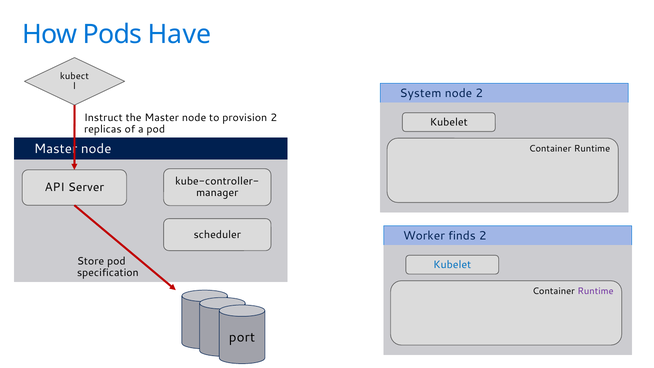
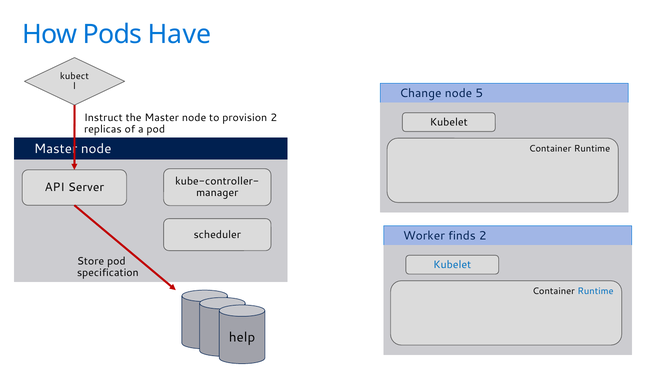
System: System -> Change
node 2: 2 -> 5
Runtime at (596, 291) colour: purple -> blue
port: port -> help
